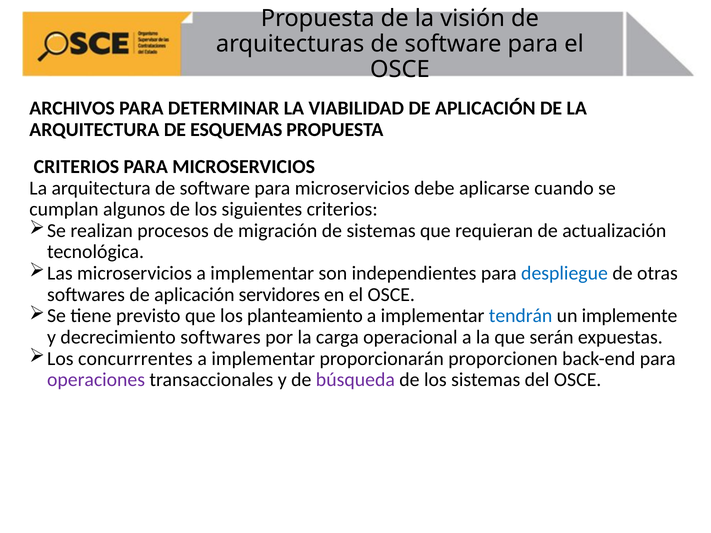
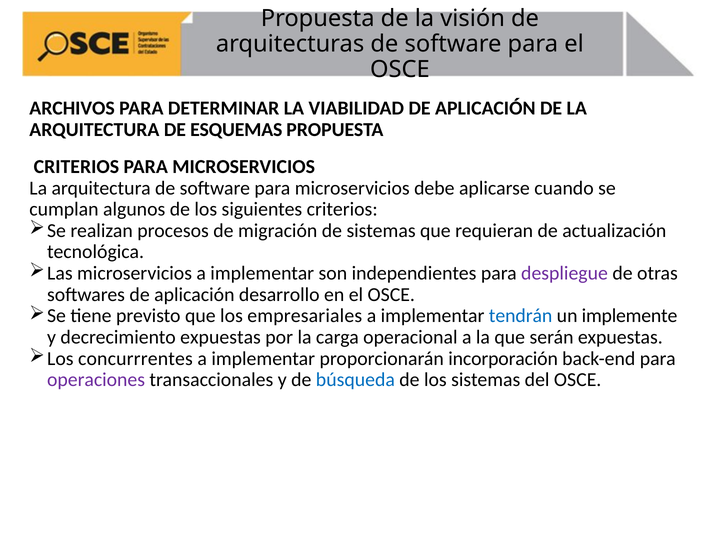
despliegue colour: blue -> purple
servidores: servidores -> desarrollo
planteamiento: planteamiento -> empresariales
decrecimiento softwares: softwares -> expuestas
proporcionen: proporcionen -> incorporación
búsqueda colour: purple -> blue
